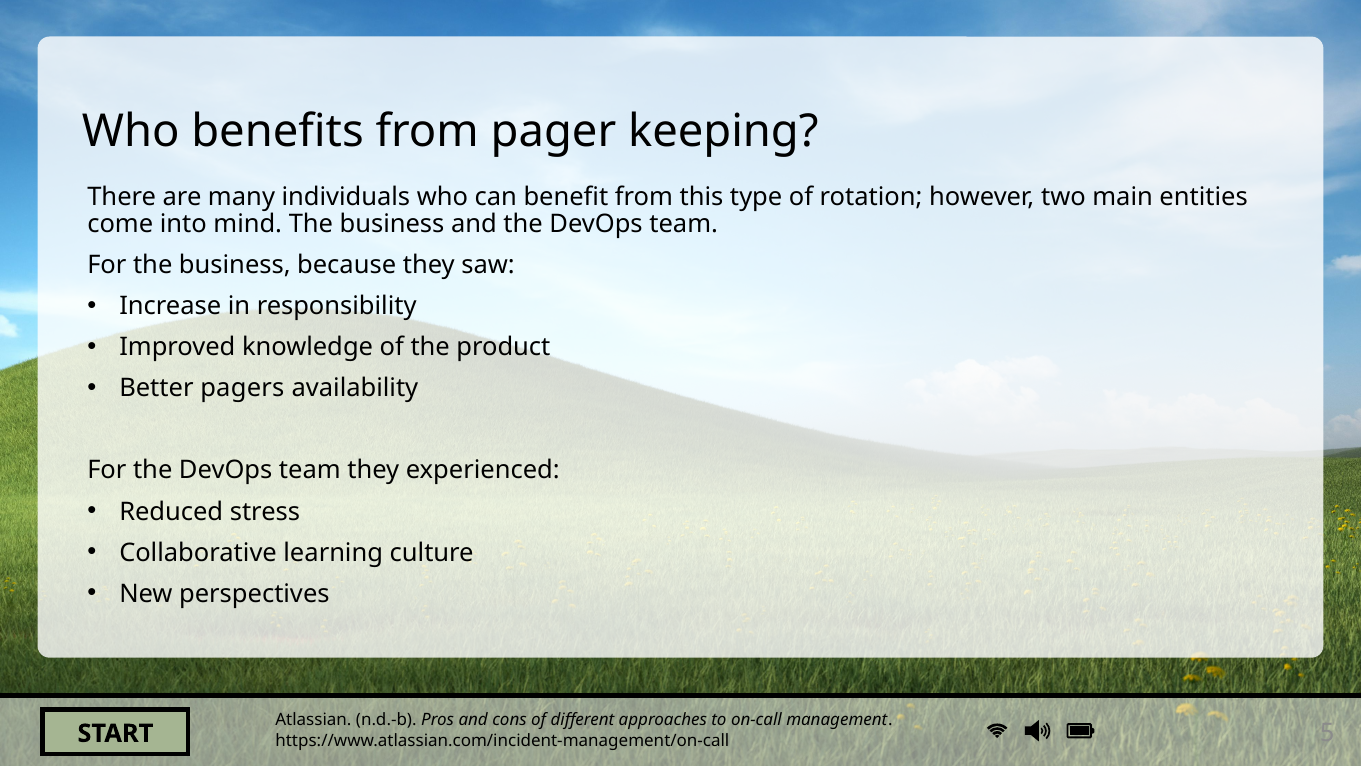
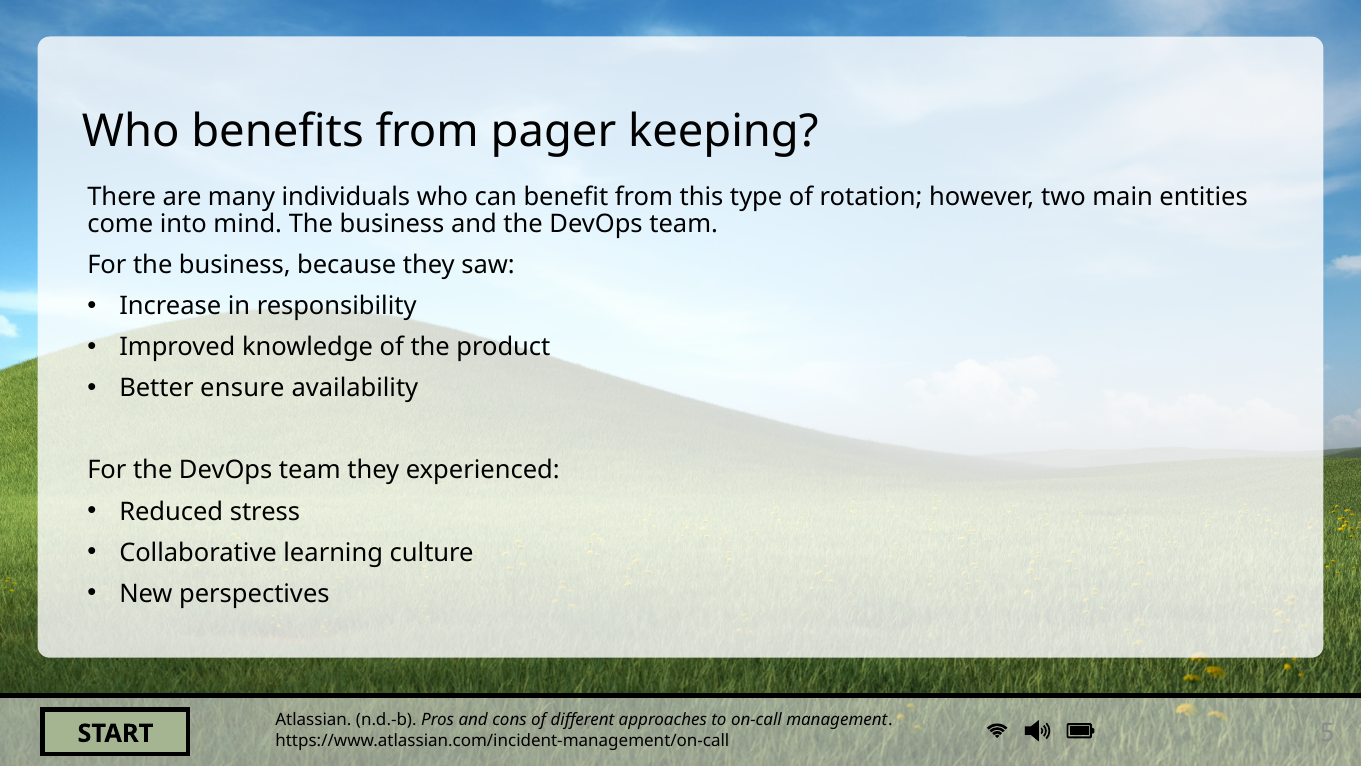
pagers: pagers -> ensure
